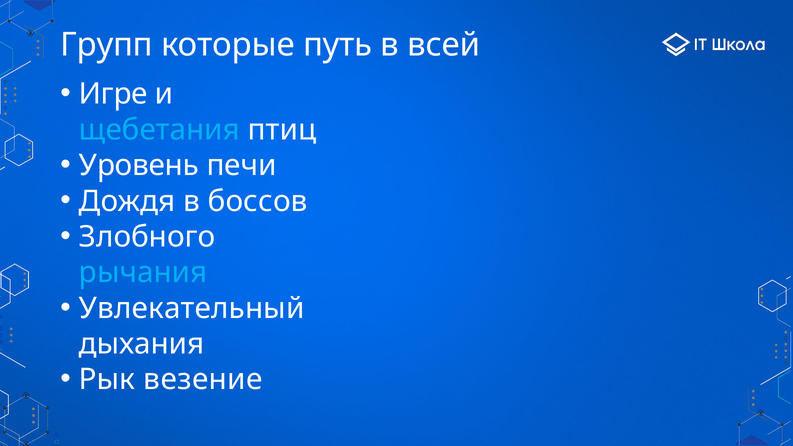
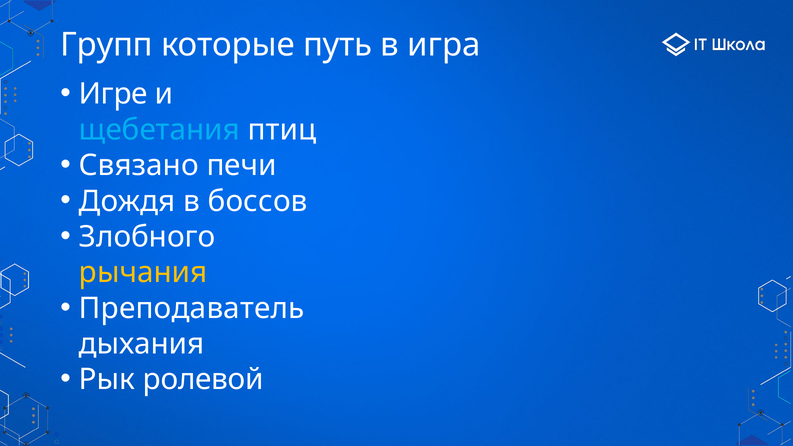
всей: всей -> игра
Уровень: Уровень -> Связано
рычания colour: light blue -> yellow
Увлекательный: Увлекательный -> Преподаватель
везение: везение -> ролевой
